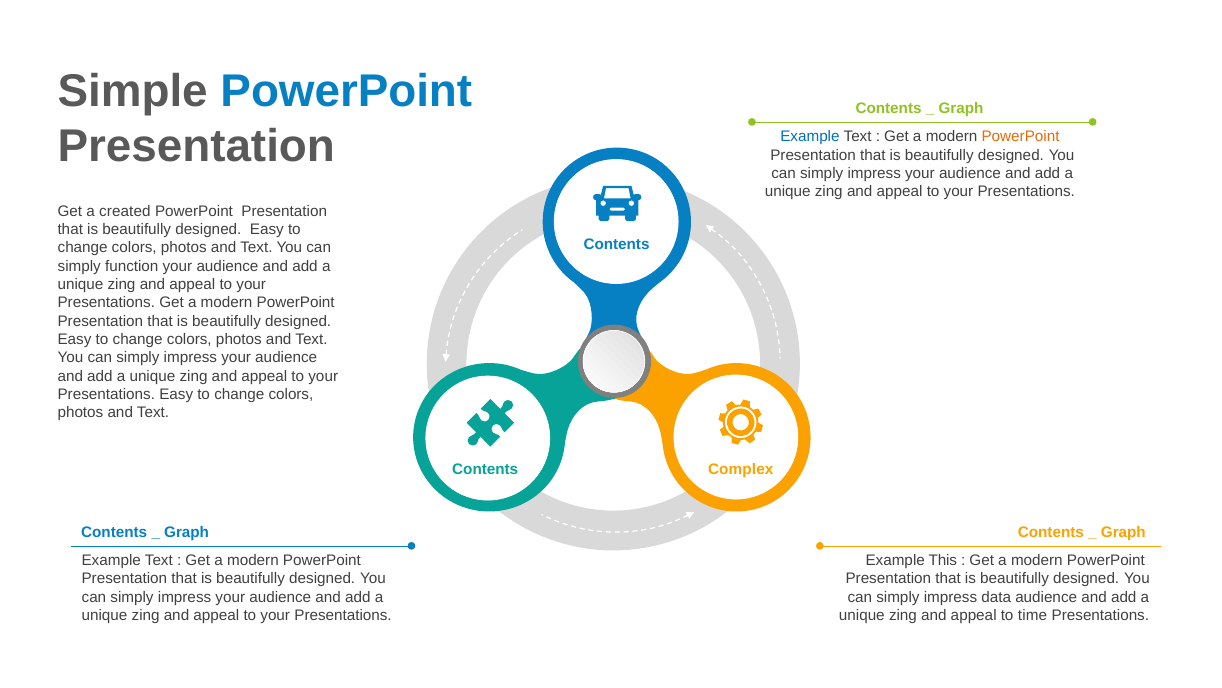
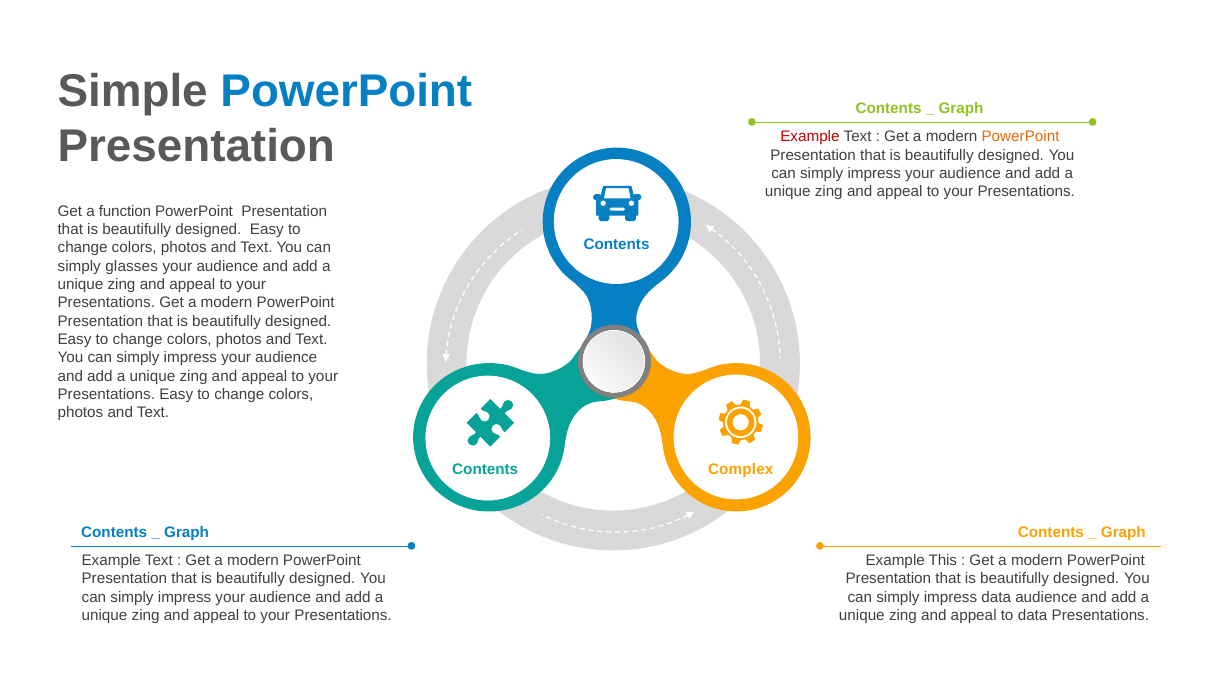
Example at (810, 137) colour: blue -> red
created: created -> function
function: function -> glasses
to time: time -> data
